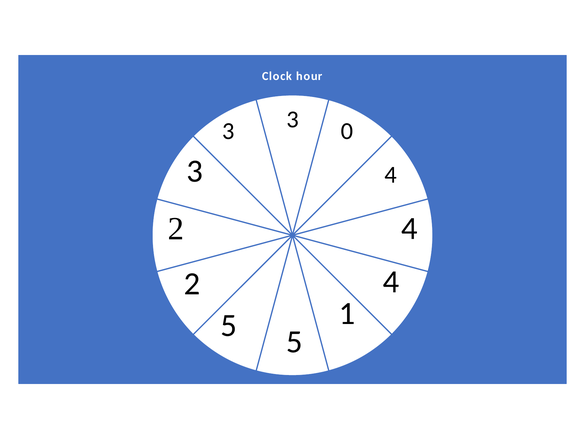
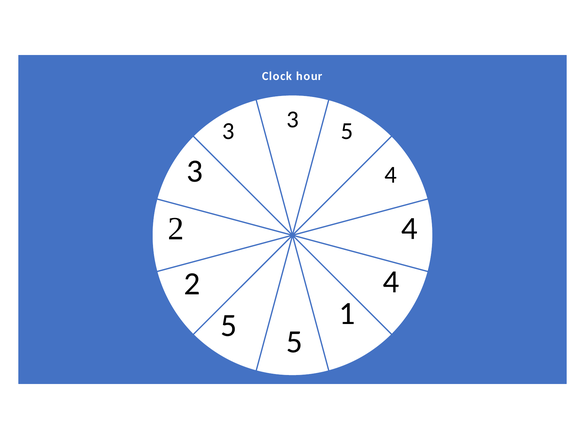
3 0: 0 -> 5
